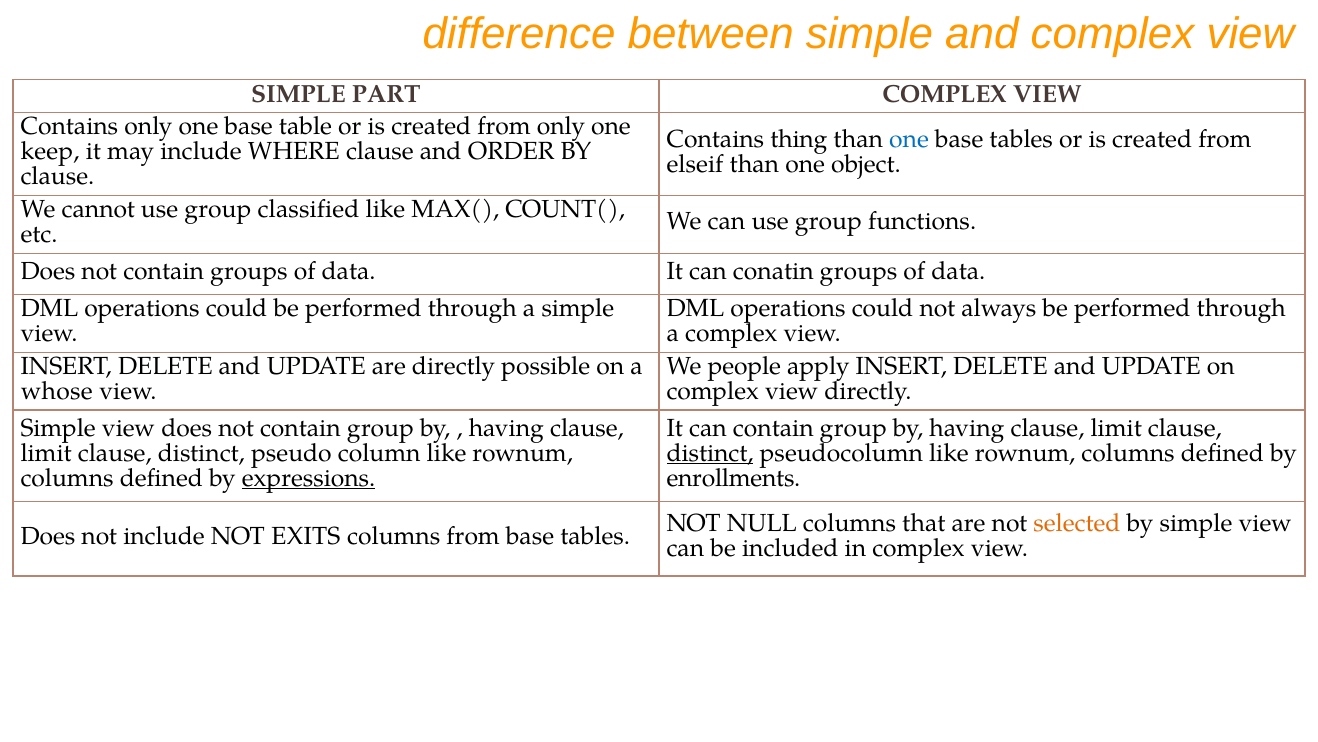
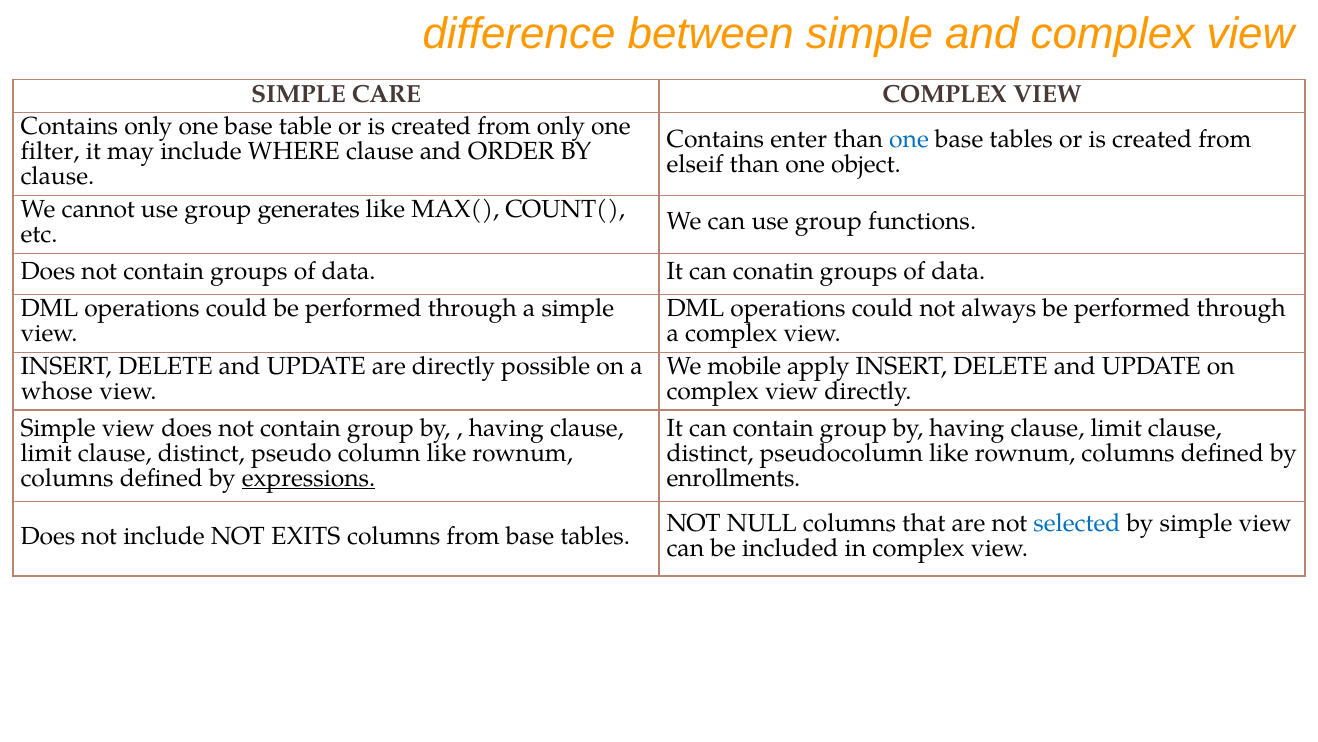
PART: PART -> CARE
thing: thing -> enter
keep: keep -> filter
classified: classified -> generates
people: people -> mobile
distinct at (710, 453) underline: present -> none
selected colour: orange -> blue
